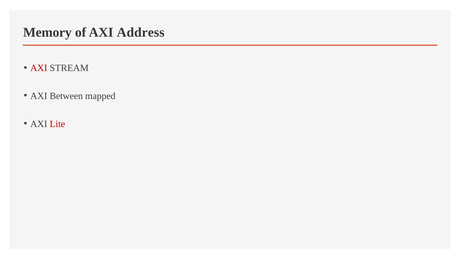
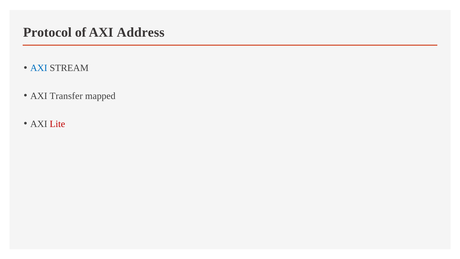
Memory: Memory -> Protocol
AXI at (39, 68) colour: red -> blue
Between: Between -> Transfer
